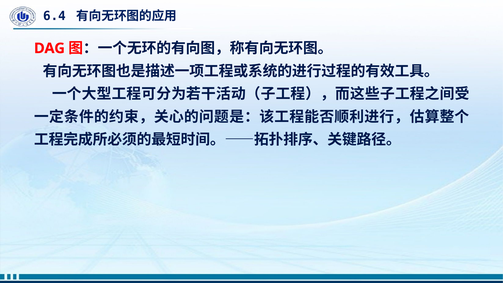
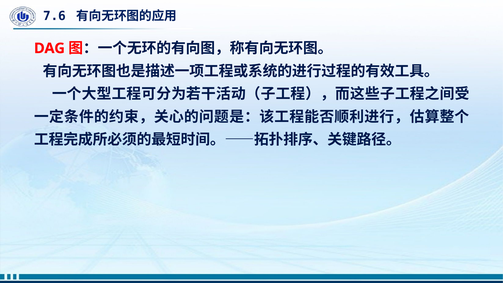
6.4: 6.4 -> 7.6
